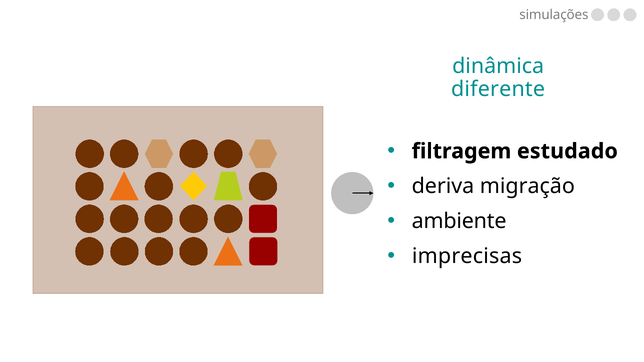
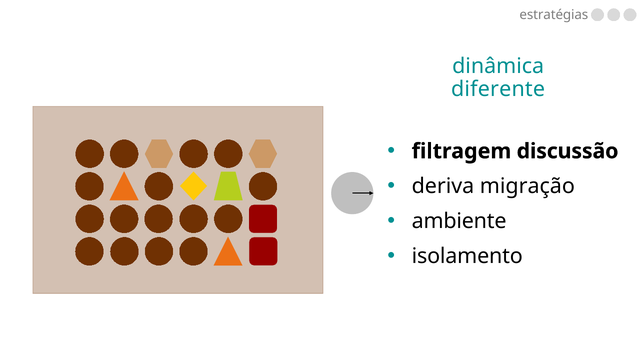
simulações: simulações -> estratégias
estudado: estudado -> discussão
imprecisas: imprecisas -> isolamento
